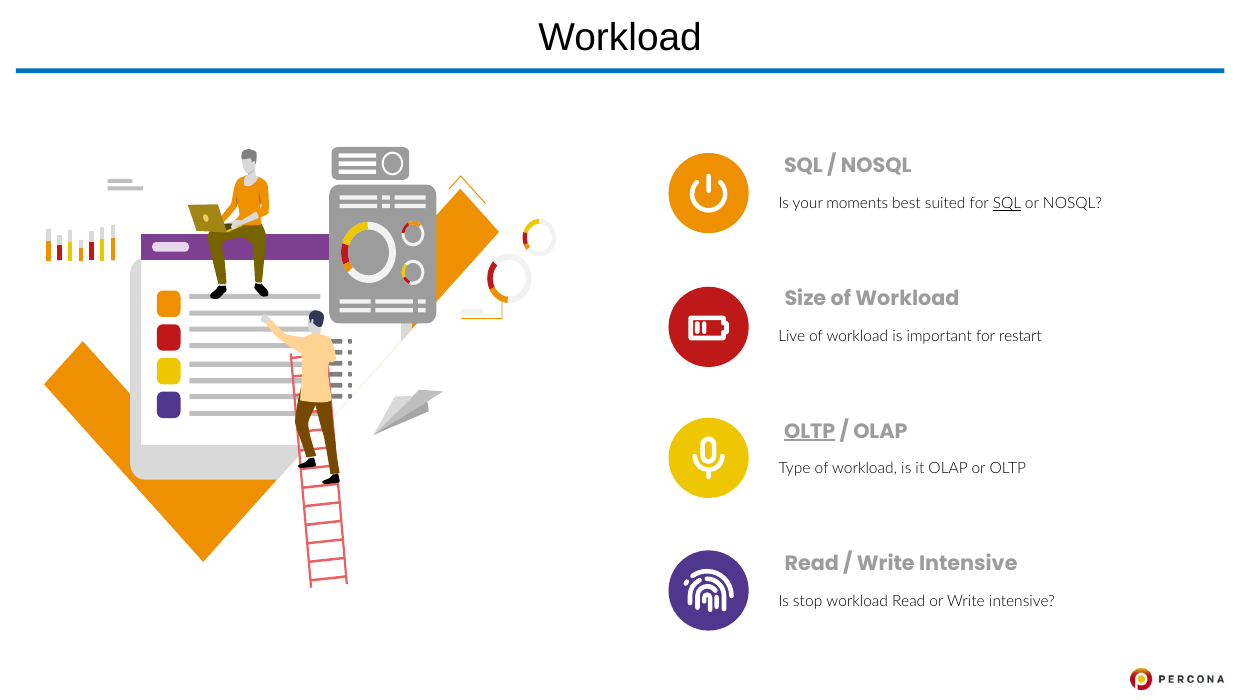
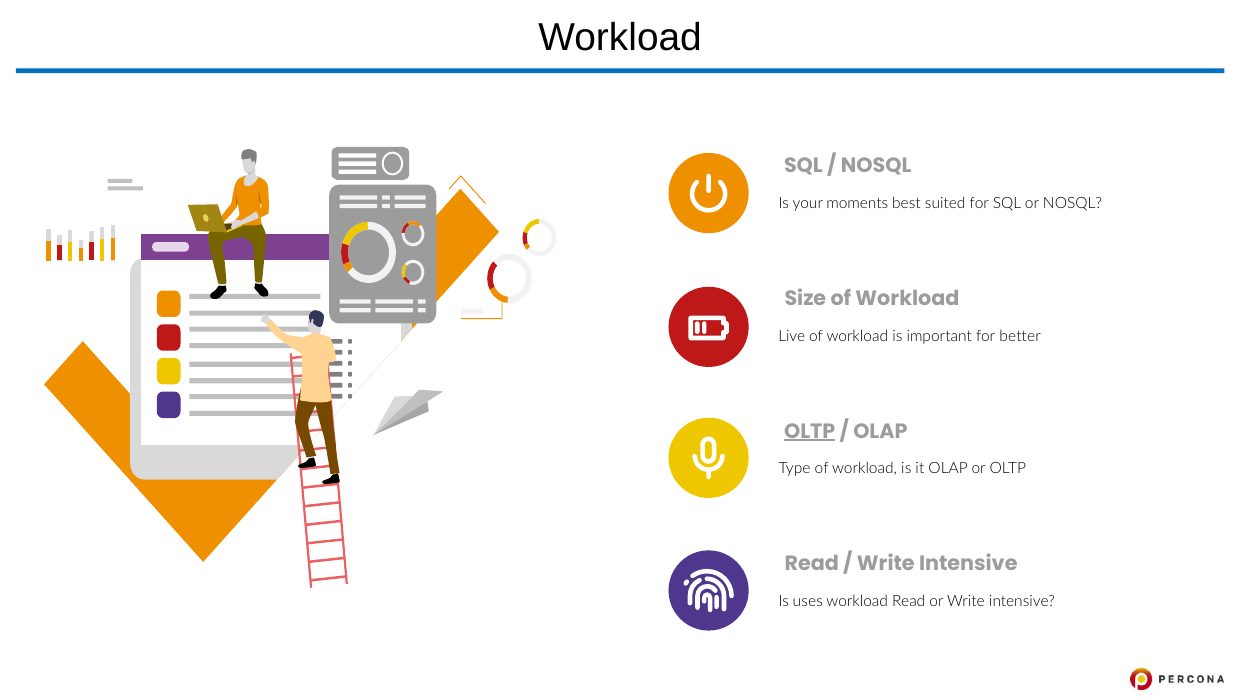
SQL at (1007, 203) underline: present -> none
restart: restart -> better
stop: stop -> uses
